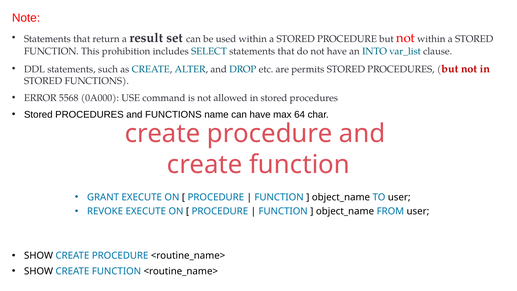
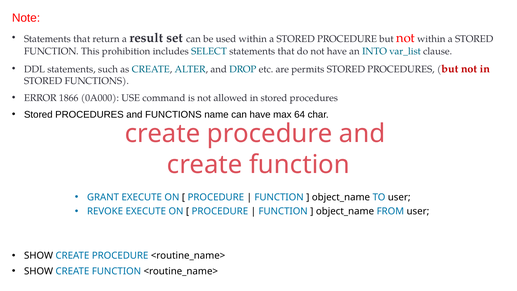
5568: 5568 -> 1866
